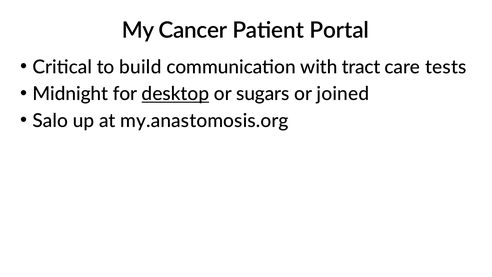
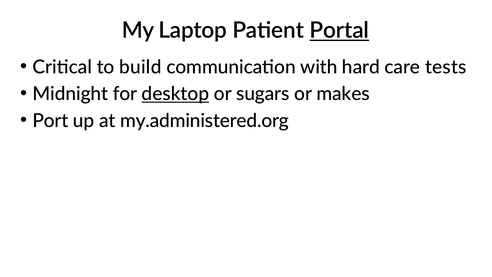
Cancer: Cancer -> Laptop
Portal underline: none -> present
tract: tract -> hard
joined: joined -> makes
Salo: Salo -> Port
my.anastomosis.org: my.anastomosis.org -> my.administered.org
